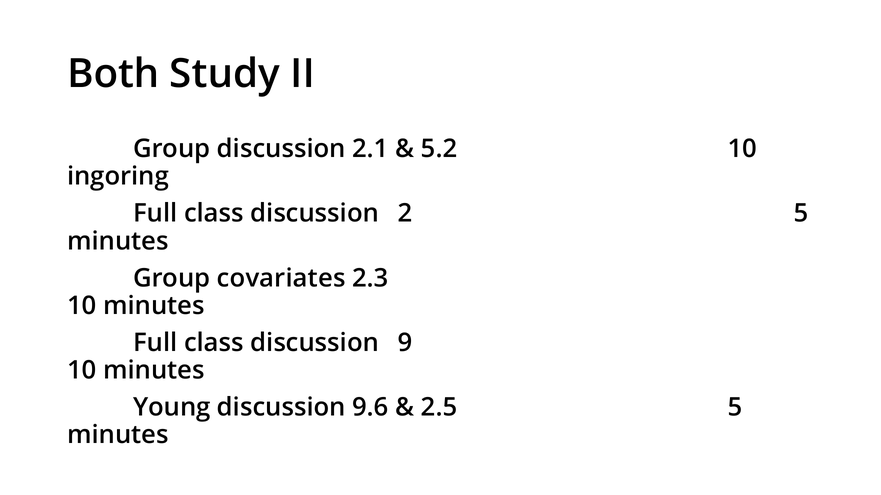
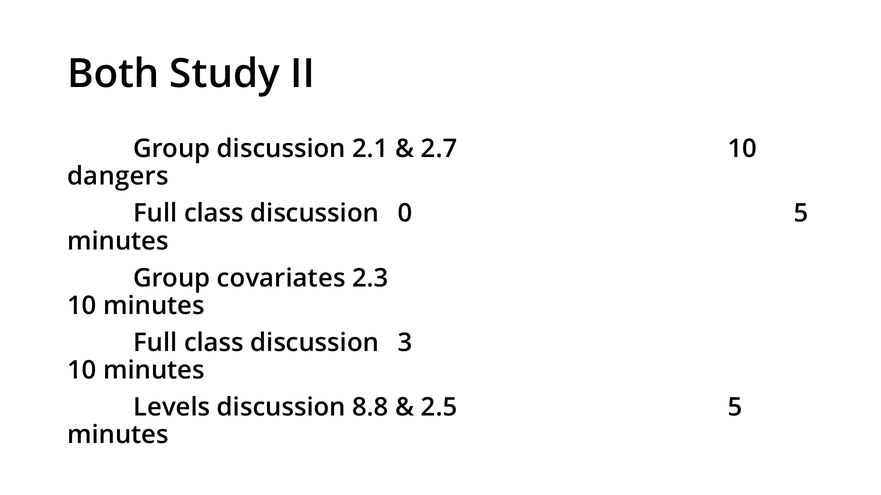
5.2: 5.2 -> 2.7
ingoring: ingoring -> dangers
2: 2 -> 0
9: 9 -> 3
Young: Young -> Levels
9.6: 9.6 -> 8.8
